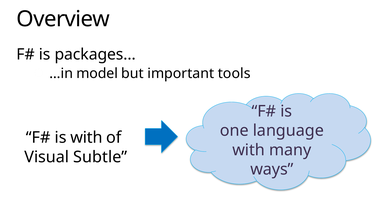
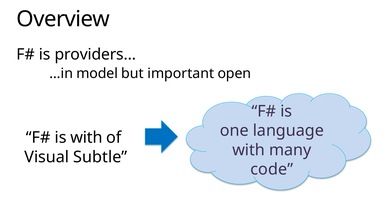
packages…: packages… -> providers…
tools: tools -> open
ways: ways -> code
